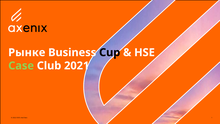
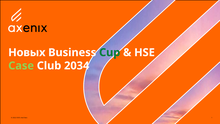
Рынке: Рынке -> Новых
Cup colour: black -> green
2021: 2021 -> 2034
